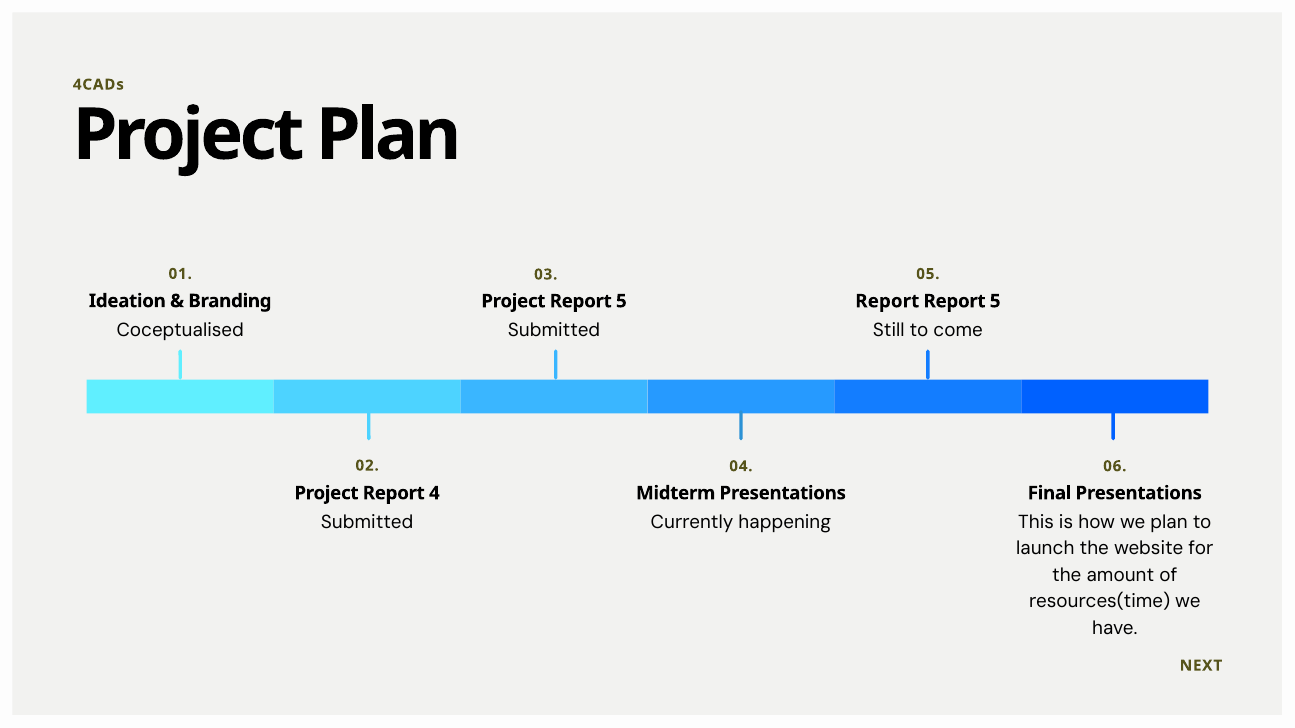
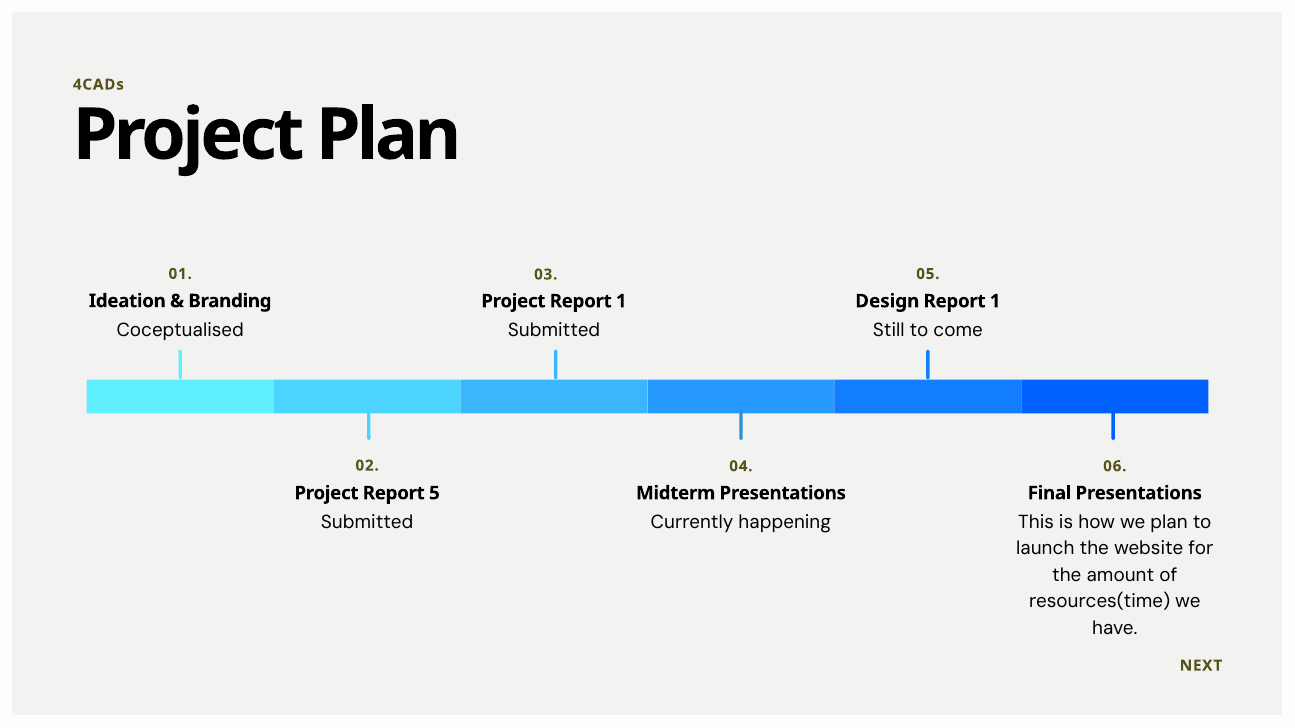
Project Report 5: 5 -> 1
Report at (887, 301): Report -> Design
5 at (995, 301): 5 -> 1
4: 4 -> 5
